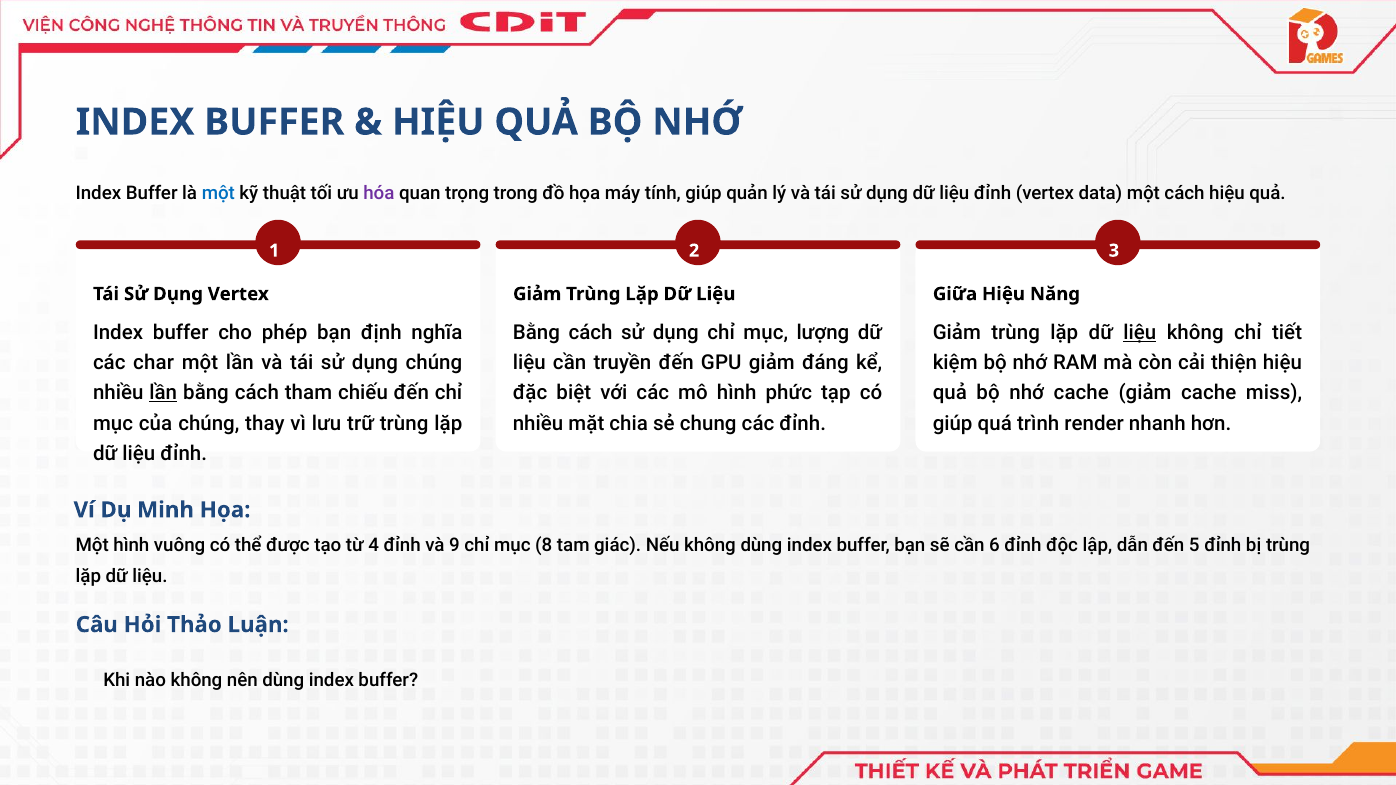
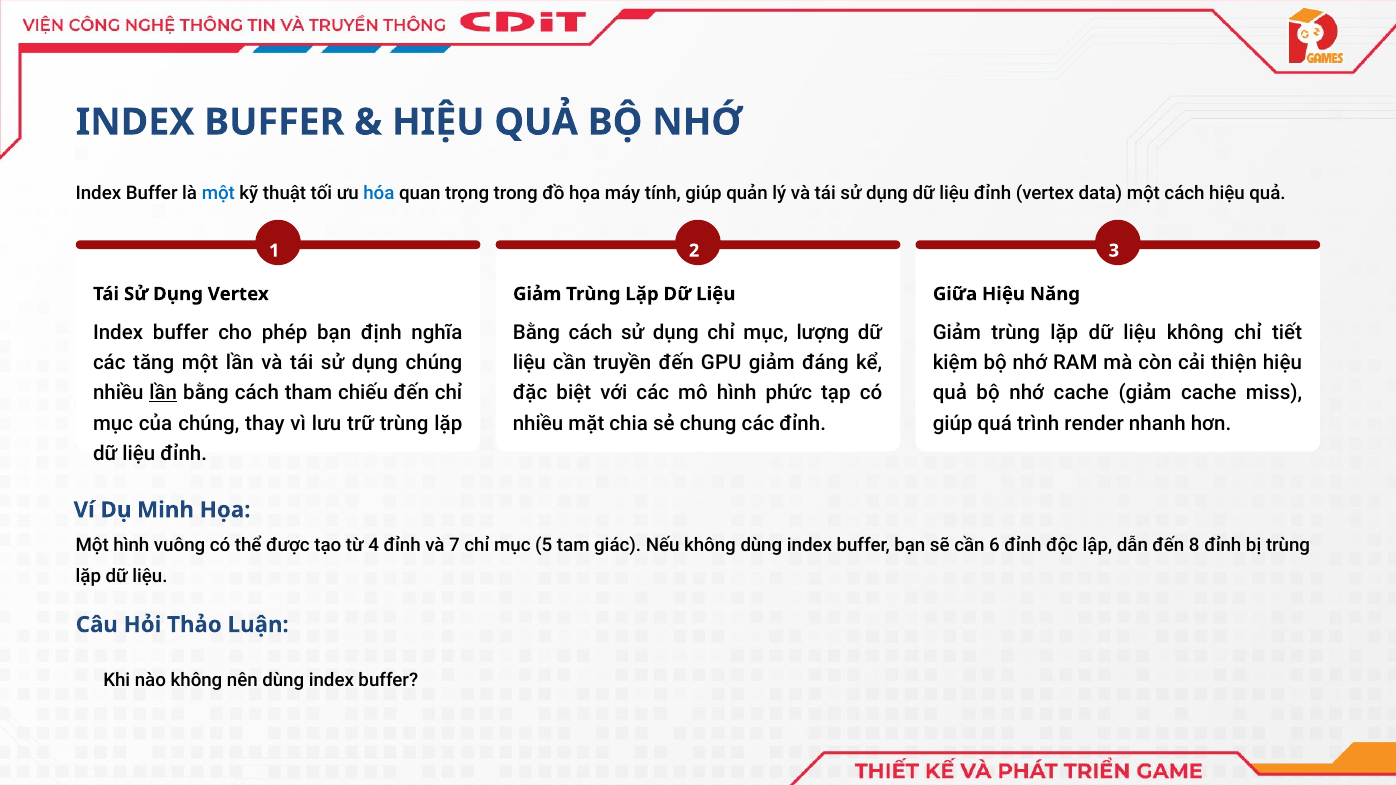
hóa colour: purple -> blue
liệu at (1140, 333) underline: present -> none
char: char -> tăng
9: 9 -> 7
8: 8 -> 5
5: 5 -> 8
